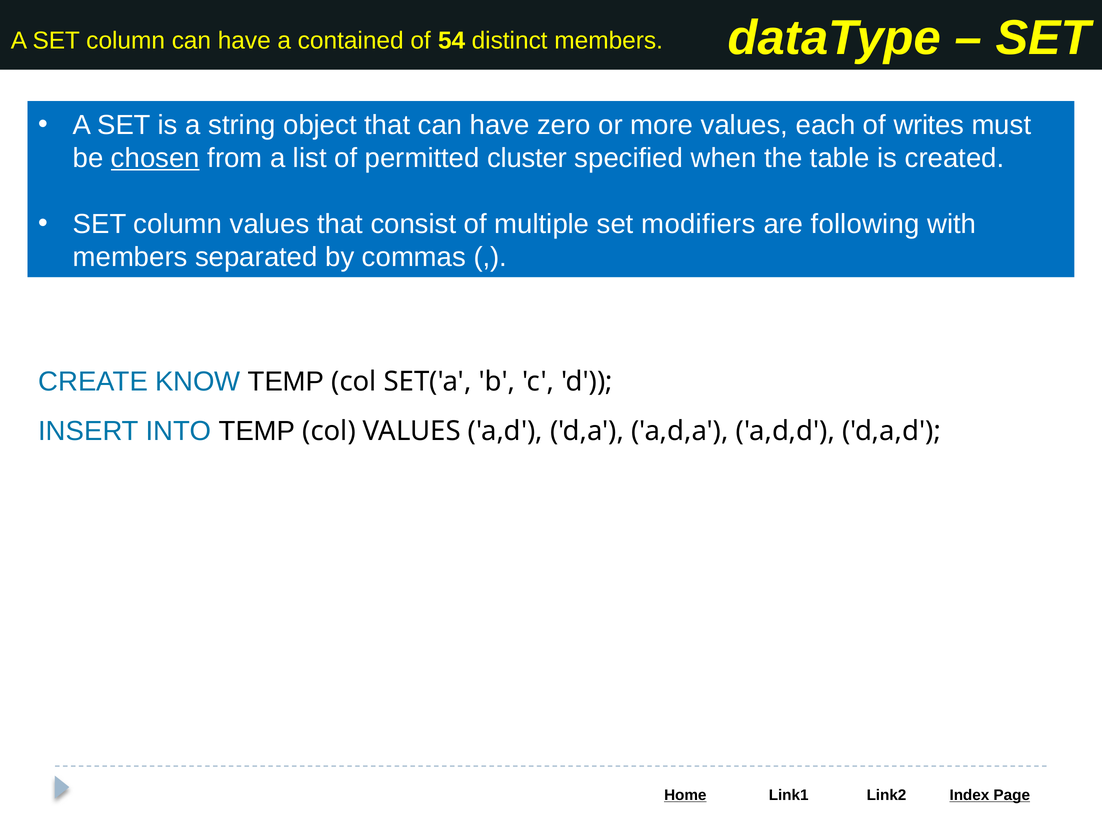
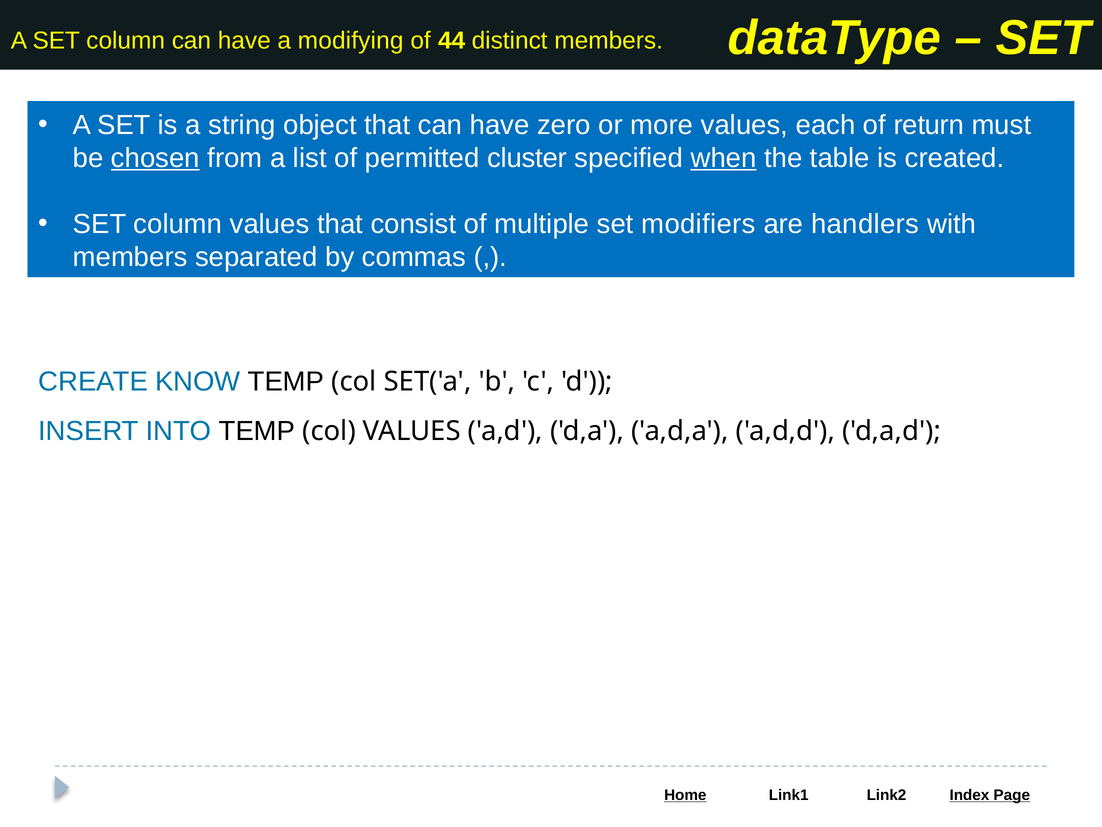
contained: contained -> modifying
54: 54 -> 44
writes: writes -> return
when underline: none -> present
following: following -> handlers
